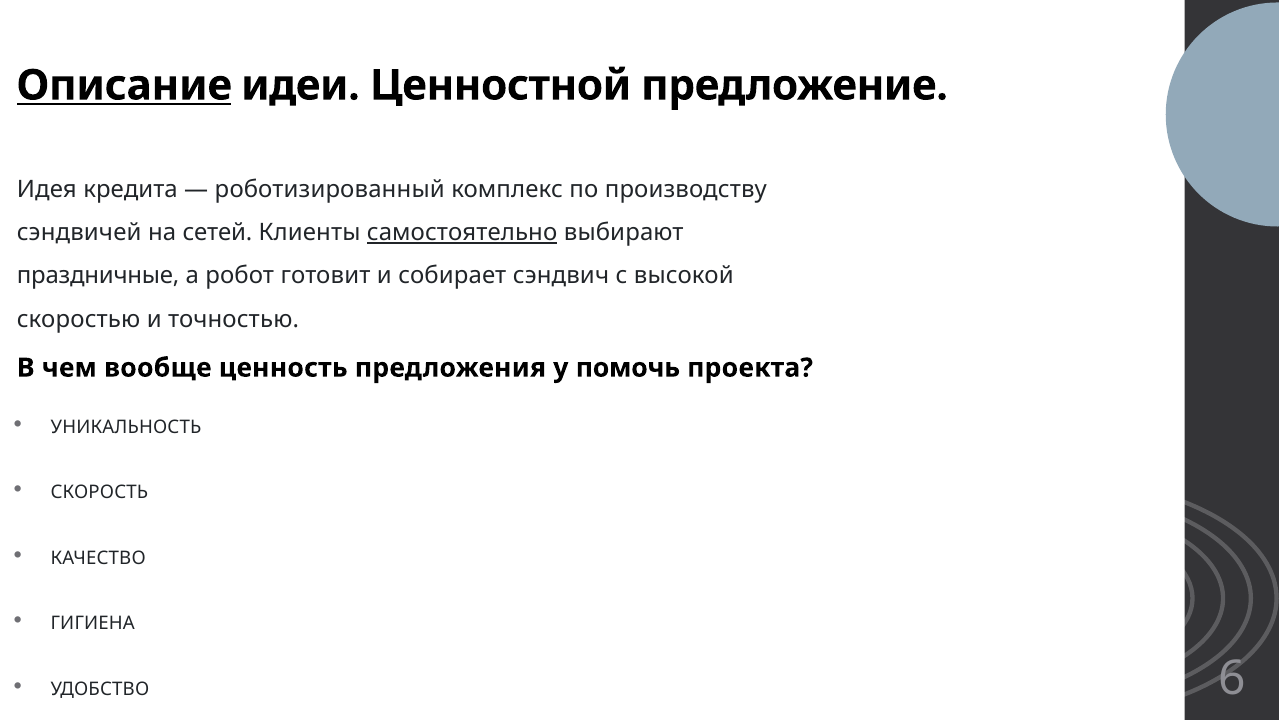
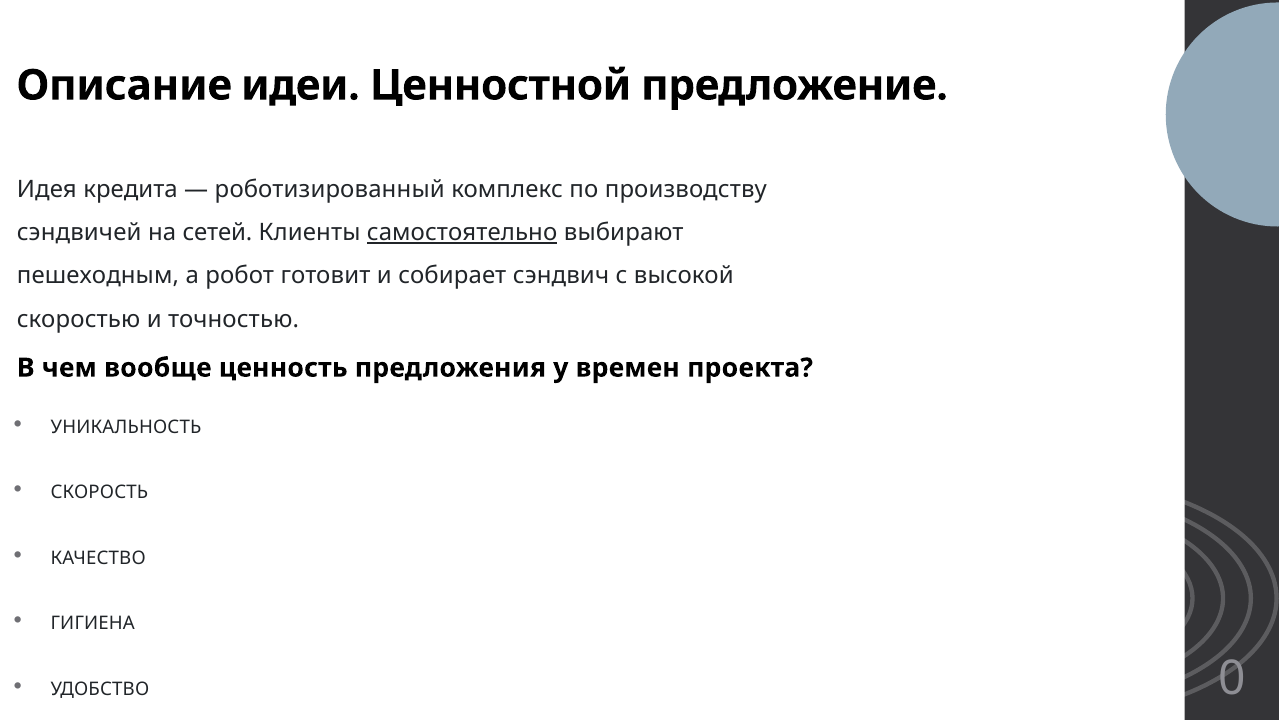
Описание underline: present -> none
праздничные: праздничные -> пешеходным
помочь: помочь -> времен
6: 6 -> 0
